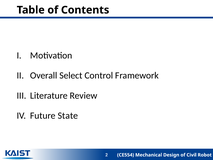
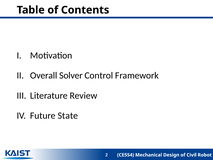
Select: Select -> Solver
